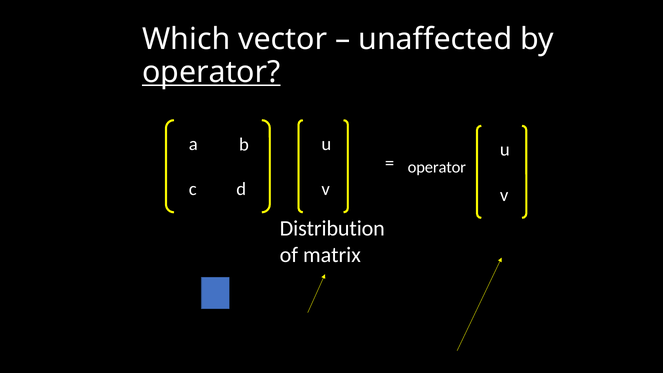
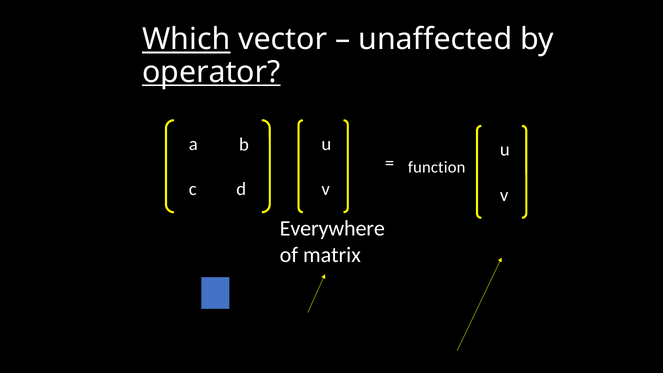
Which underline: none -> present
operator at (437, 167): operator -> function
Distribution: Distribution -> Everywhere
